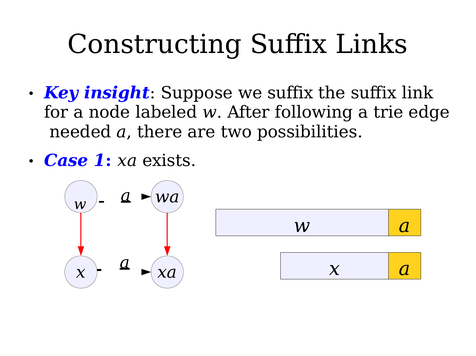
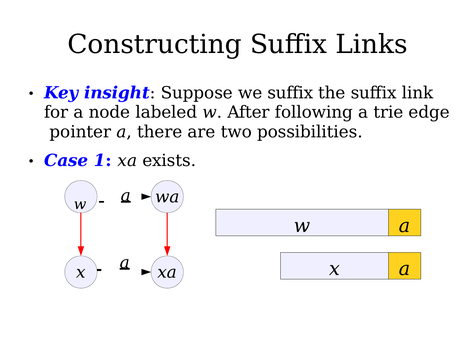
needed: needed -> pointer
